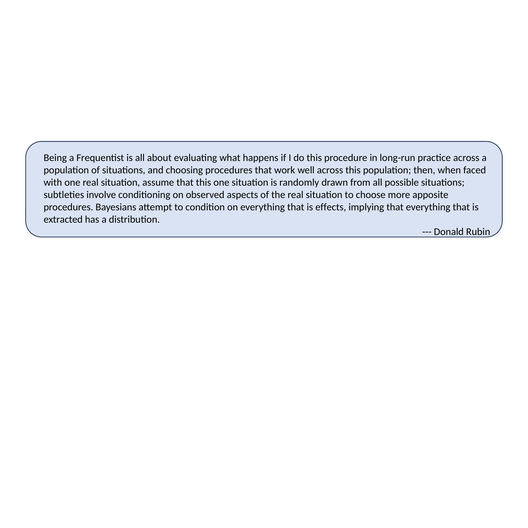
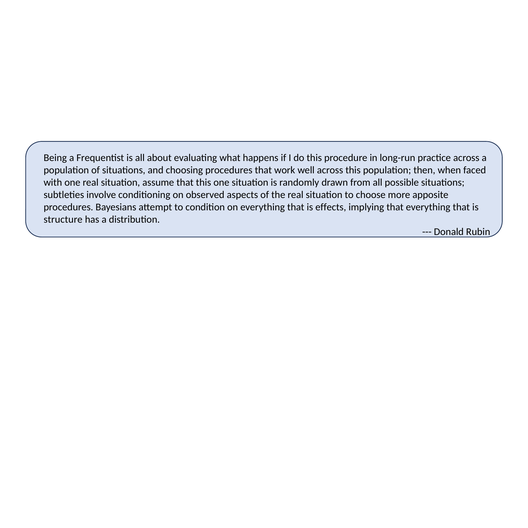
extracted: extracted -> structure
